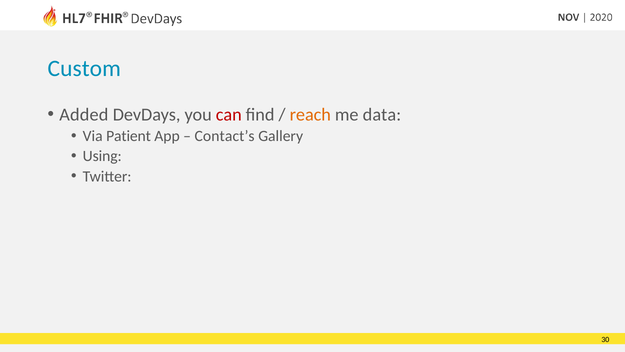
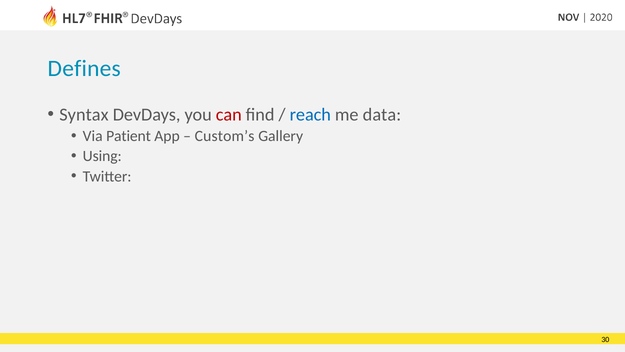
Custom: Custom -> Defines
Added: Added -> Syntax
reach colour: orange -> blue
Contact’s: Contact’s -> Custom’s
